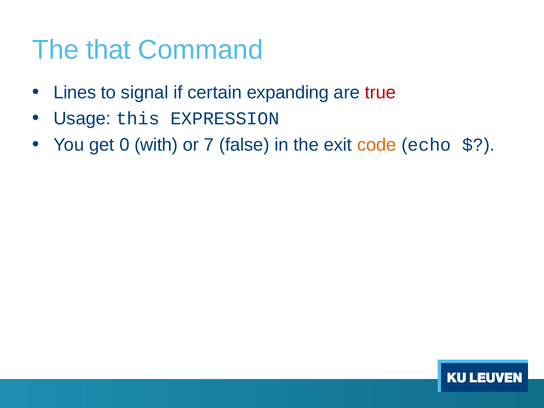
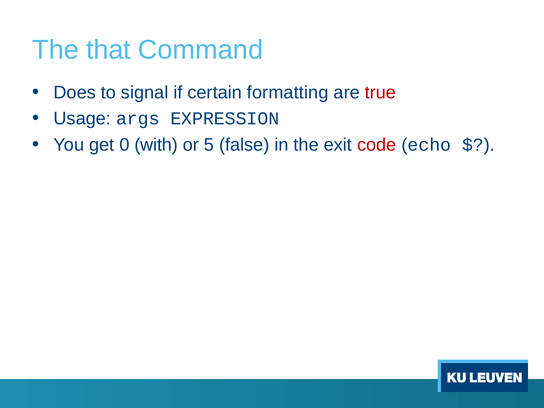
Lines: Lines -> Does
expanding: expanding -> formatting
this: this -> args
7: 7 -> 5
code colour: orange -> red
